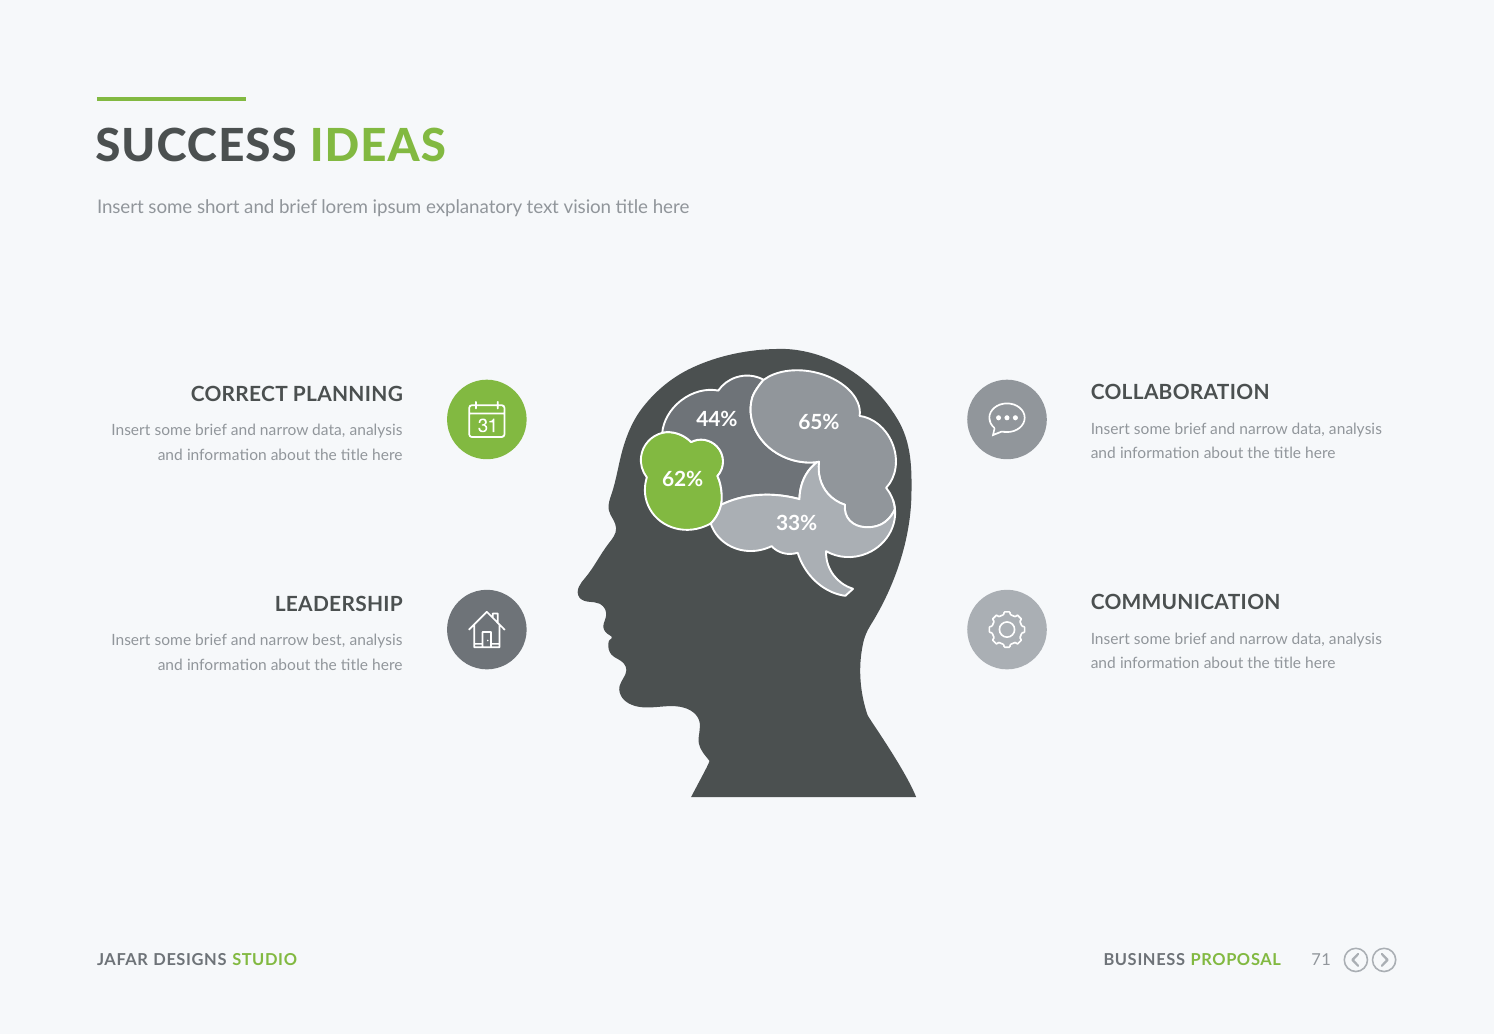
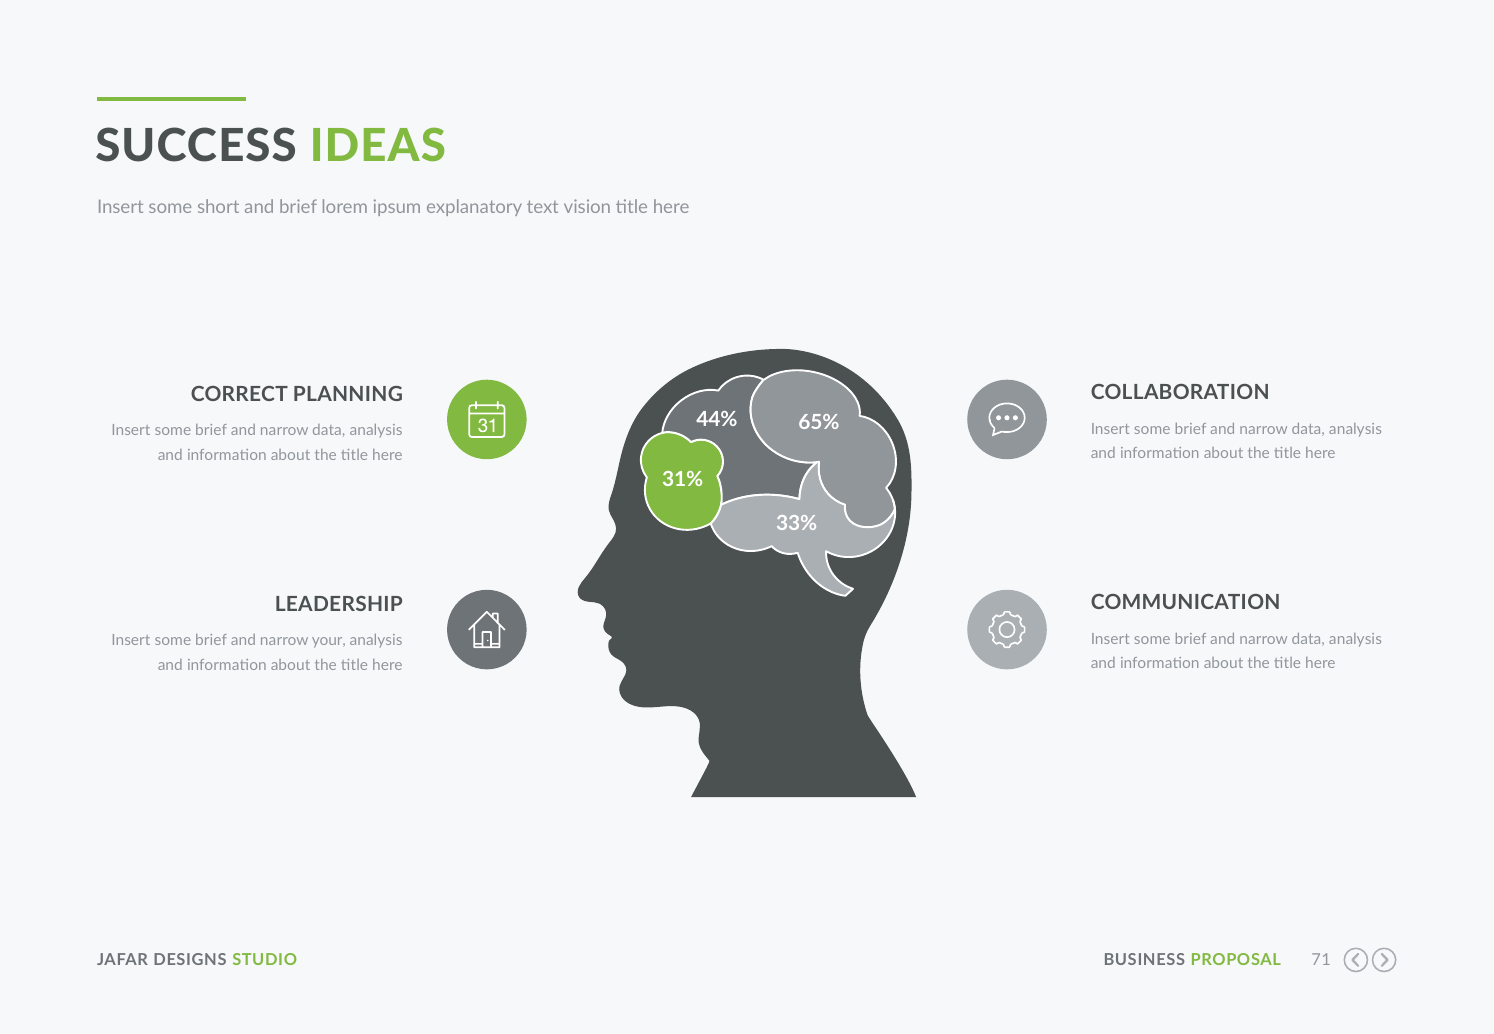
62%: 62% -> 31%
best: best -> your
